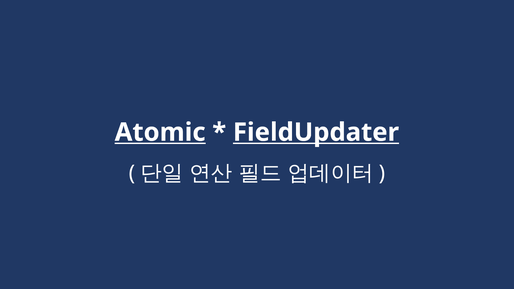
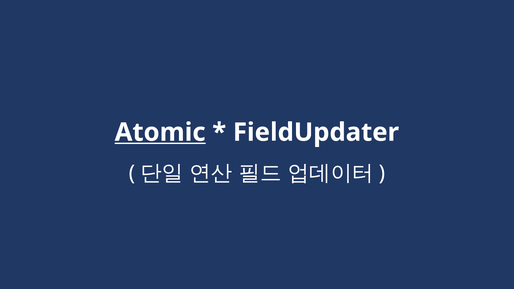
FieldUpdater underline: present -> none
